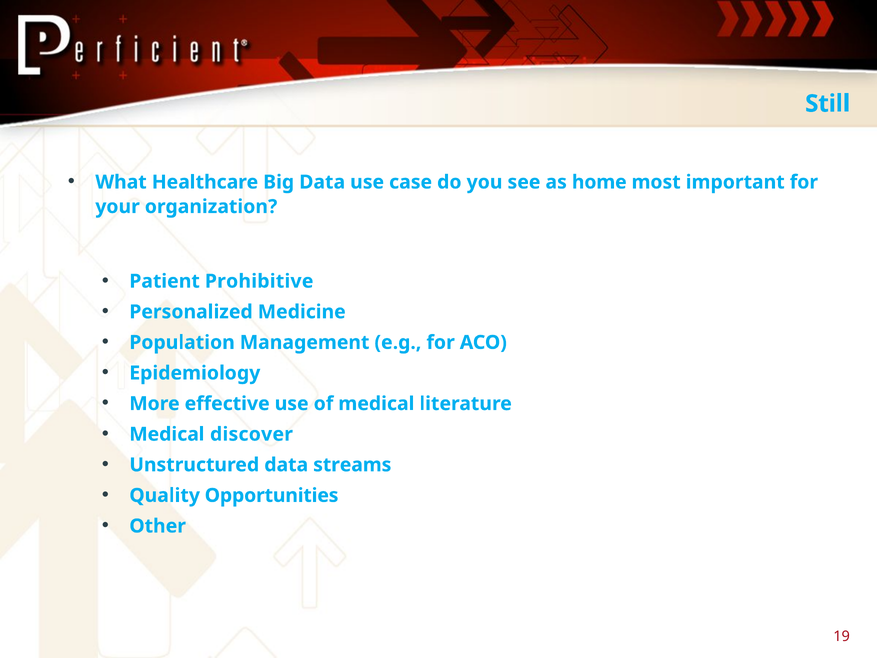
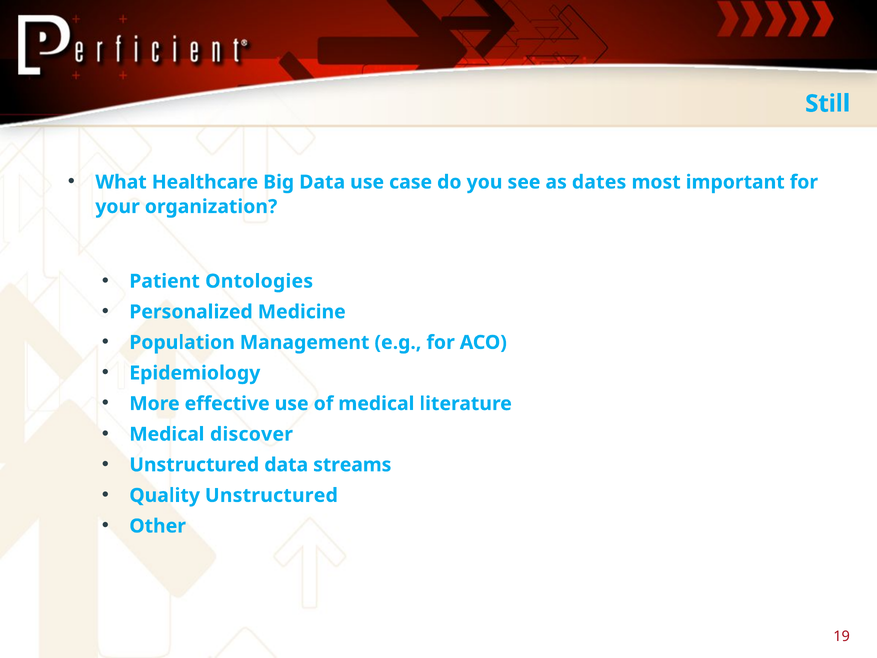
home: home -> dates
Prohibitive: Prohibitive -> Ontologies
Quality Opportunities: Opportunities -> Unstructured
